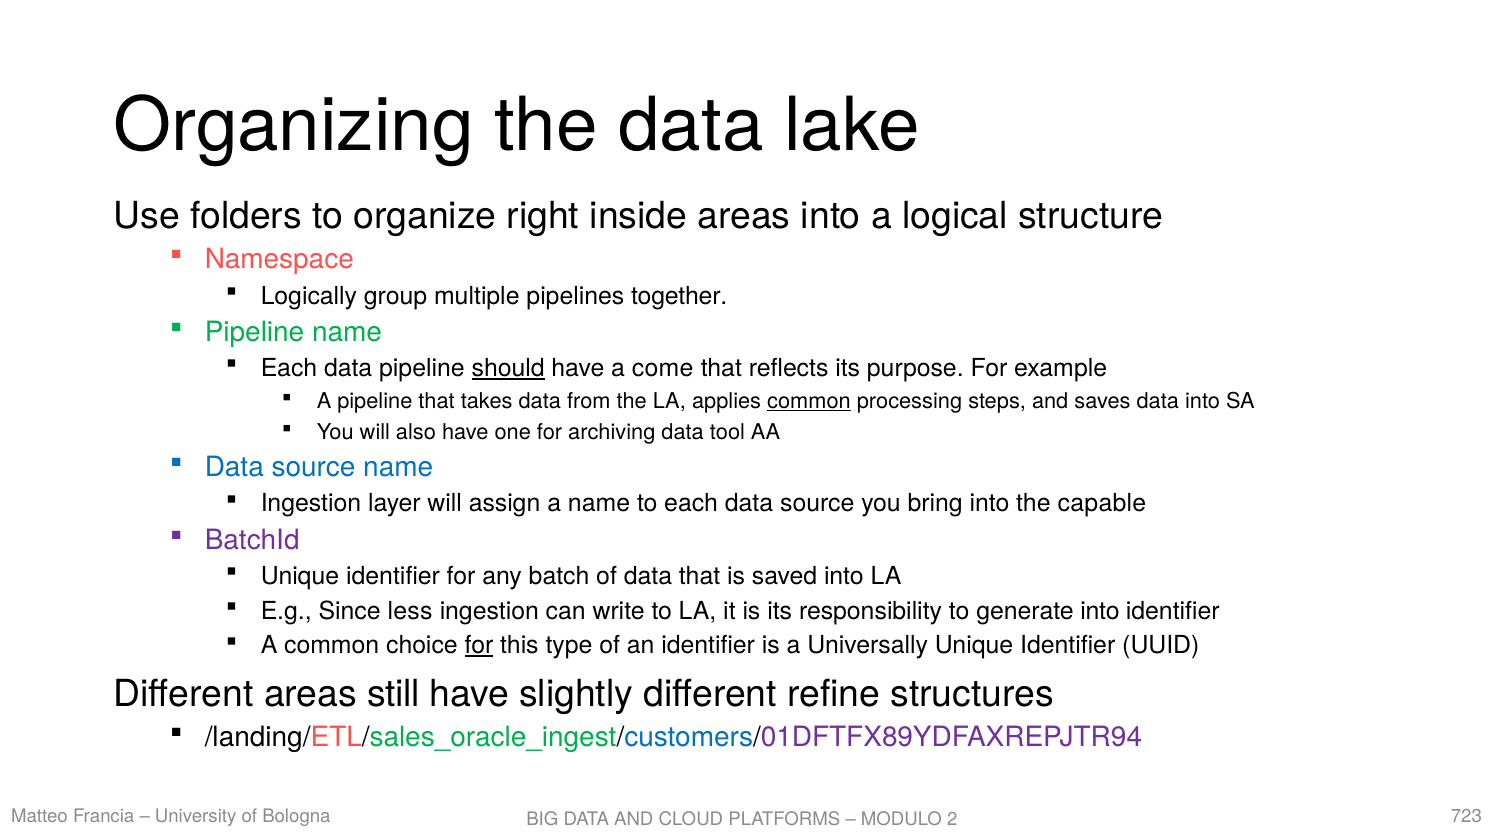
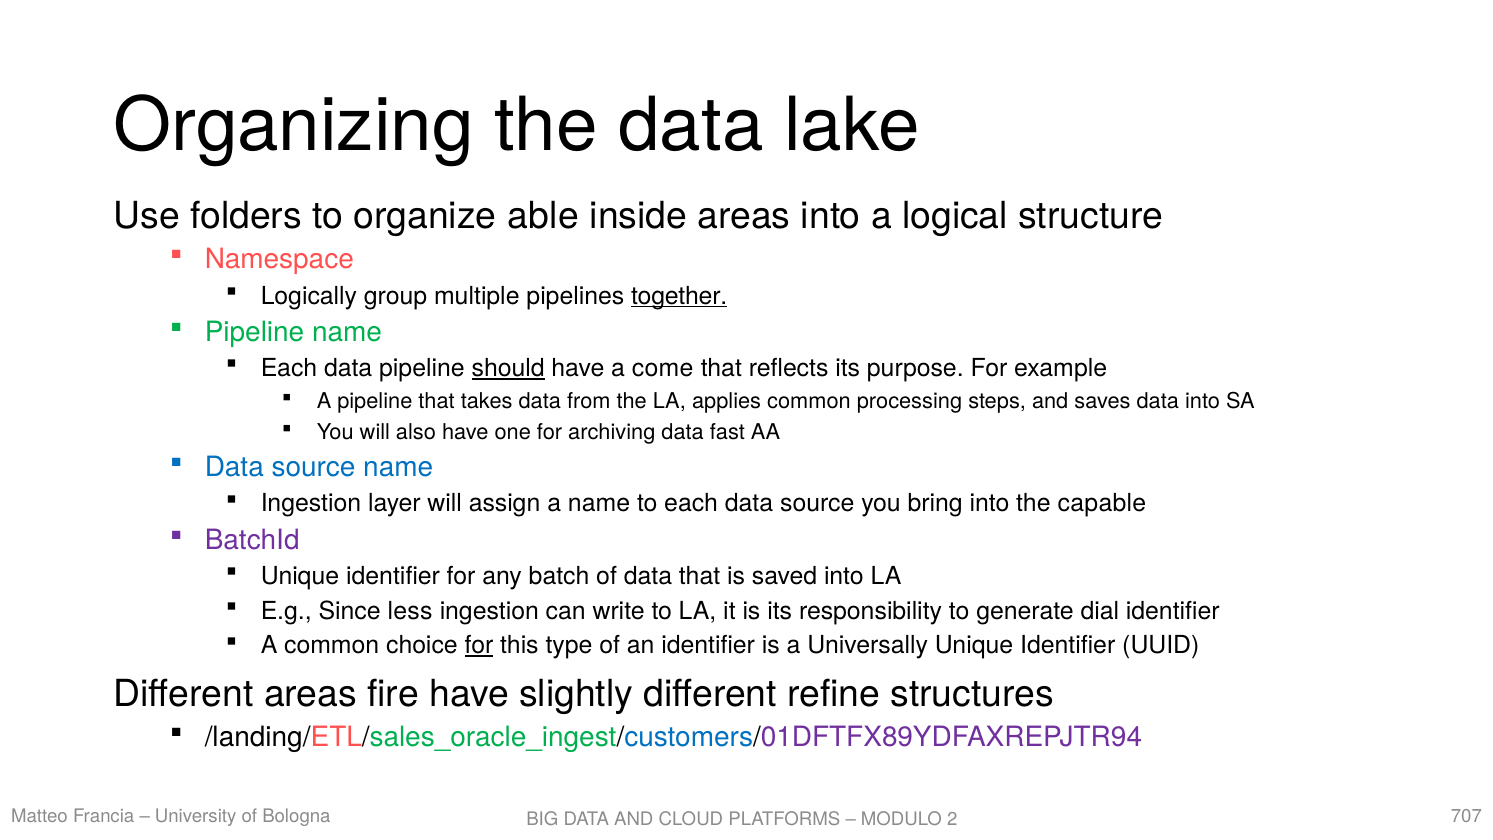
right: right -> able
together underline: none -> present
common at (809, 401) underline: present -> none
tool: tool -> fast
generate into: into -> dial
still: still -> fire
723: 723 -> 707
